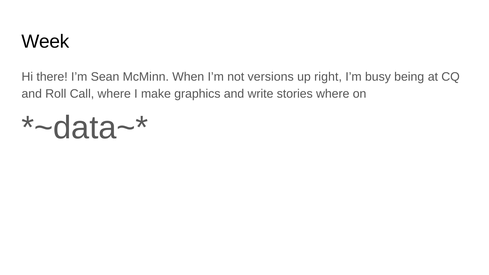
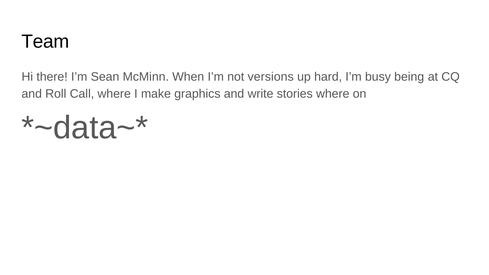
Week: Week -> Team
right: right -> hard
